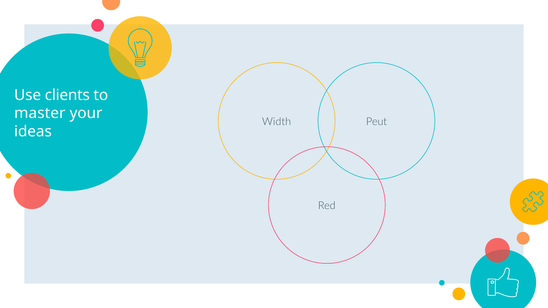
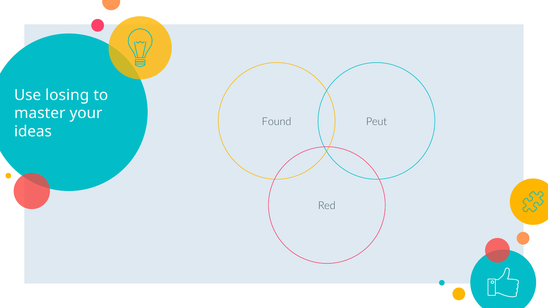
clients: clients -> losing
Width: Width -> Found
